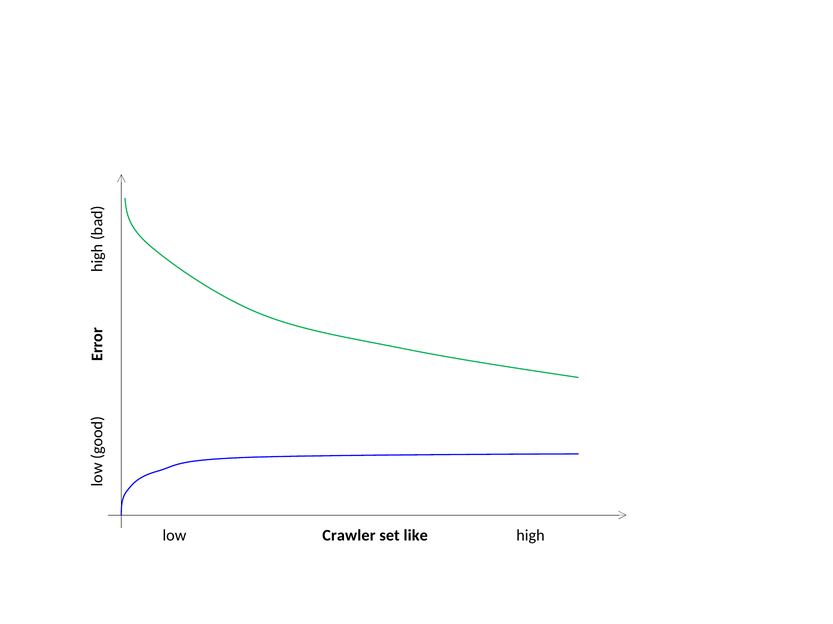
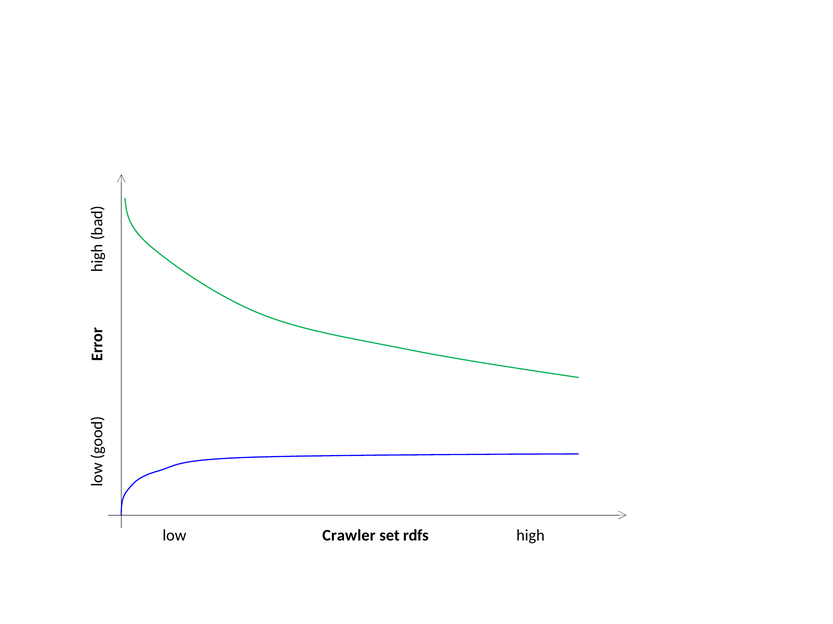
like: like -> rdfs
